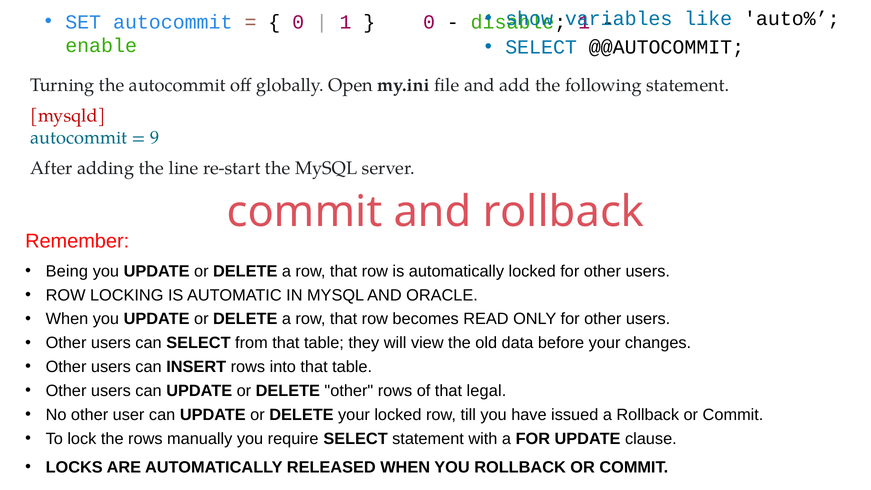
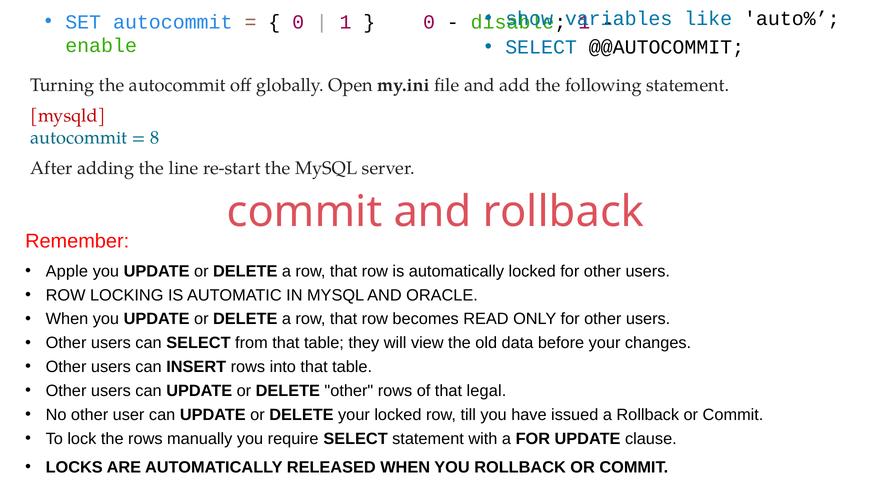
9: 9 -> 8
Being: Being -> Apple
